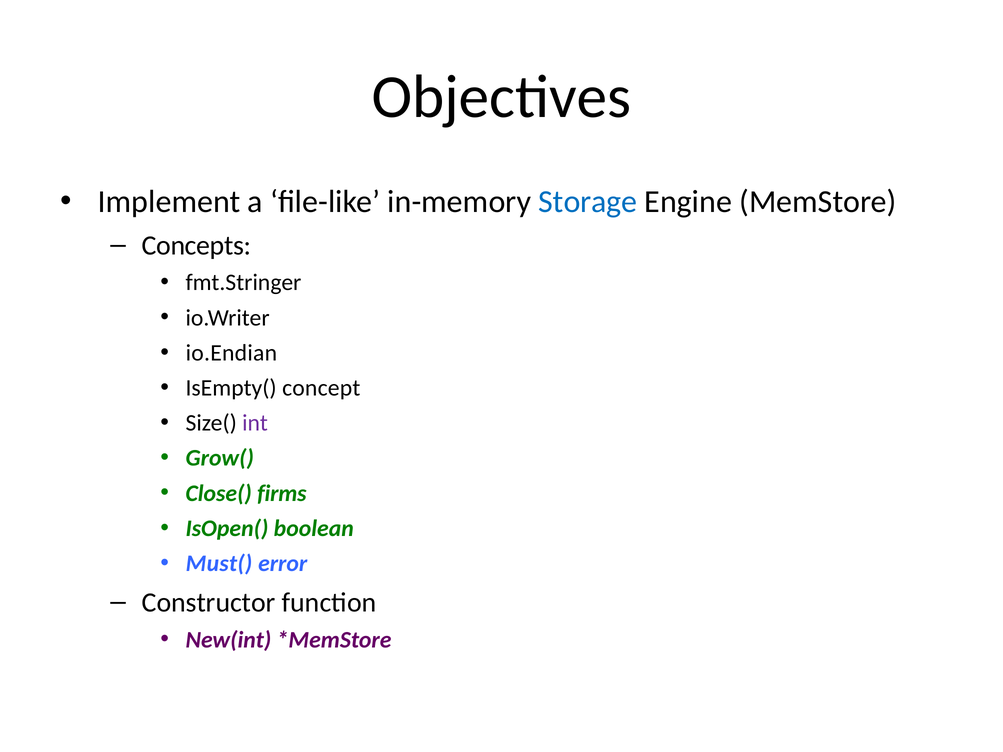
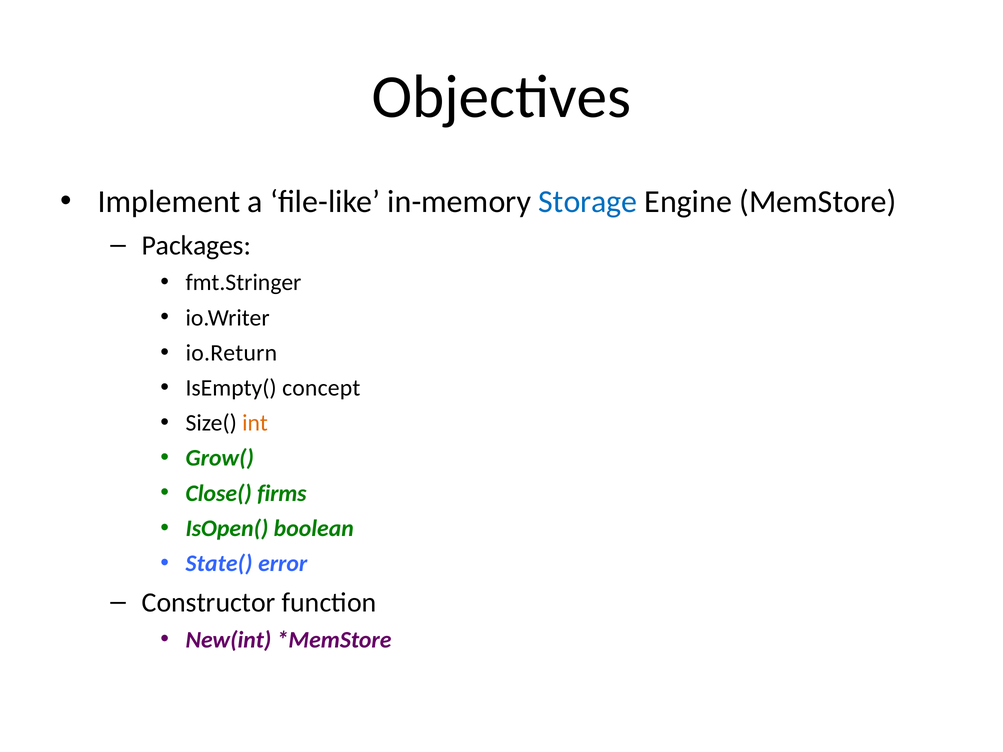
Concepts: Concepts -> Packages
io.Endian: io.Endian -> io.Return
int colour: purple -> orange
Must(: Must( -> State(
